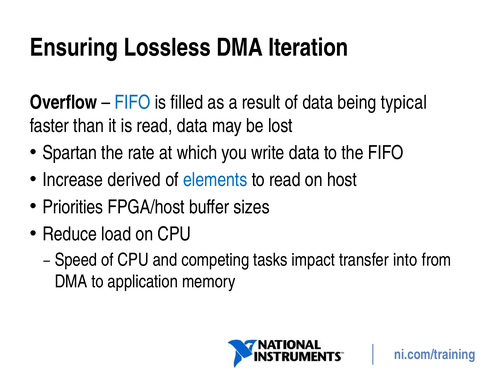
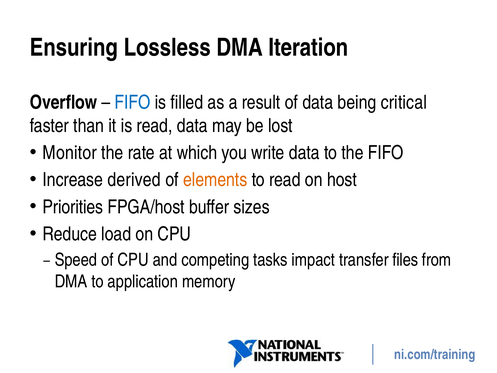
typical: typical -> critical
Spartan: Spartan -> Monitor
elements colour: blue -> orange
into: into -> files
